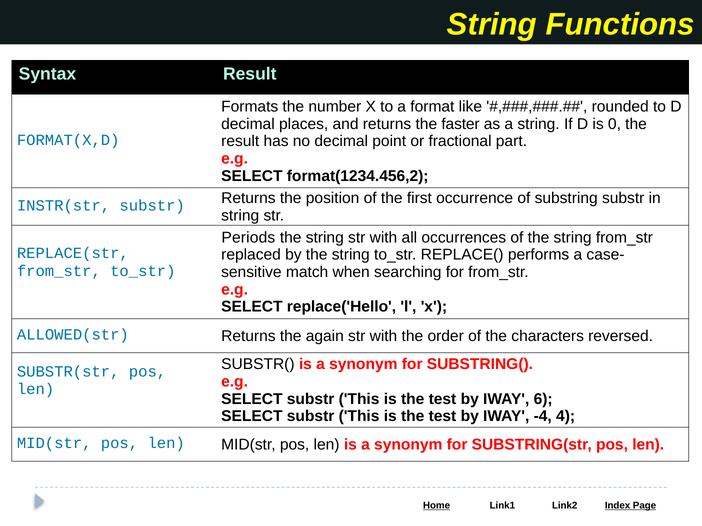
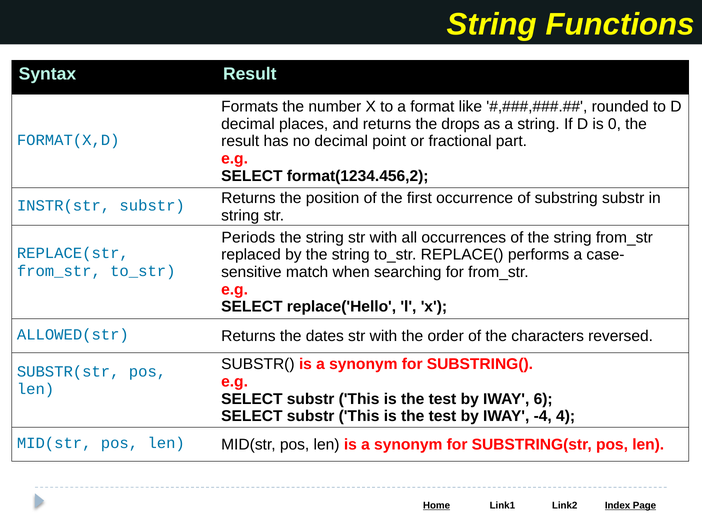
faster: faster -> drops
again: again -> dates
